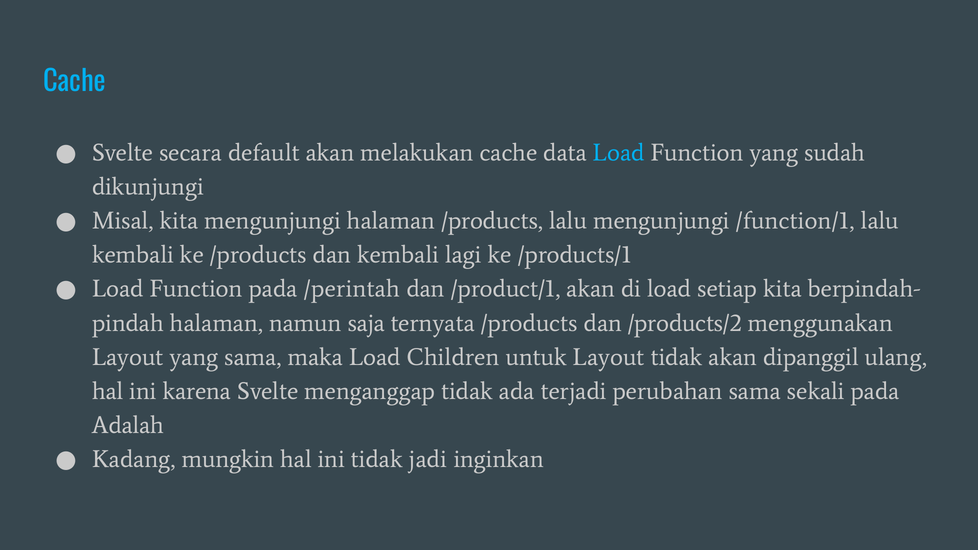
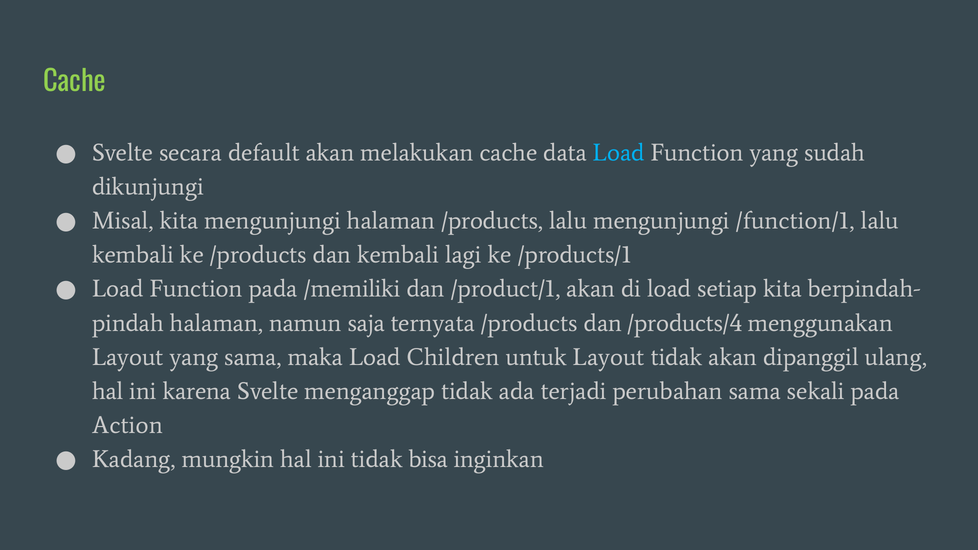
Cache at (74, 82) colour: light blue -> light green
/perintah: /perintah -> /memiliki
/products/2: /products/2 -> /products/4
Adalah: Adalah -> Action
jadi: jadi -> bisa
